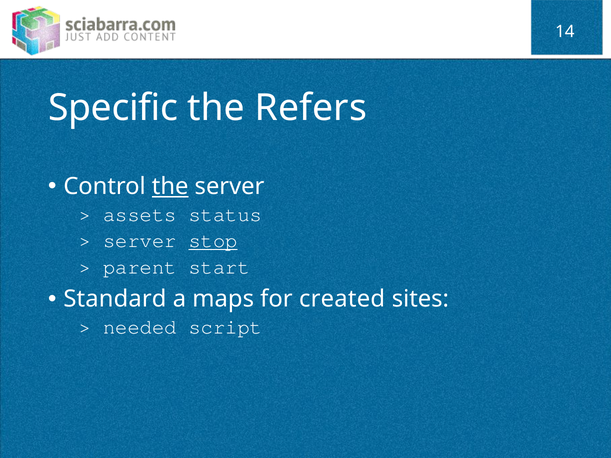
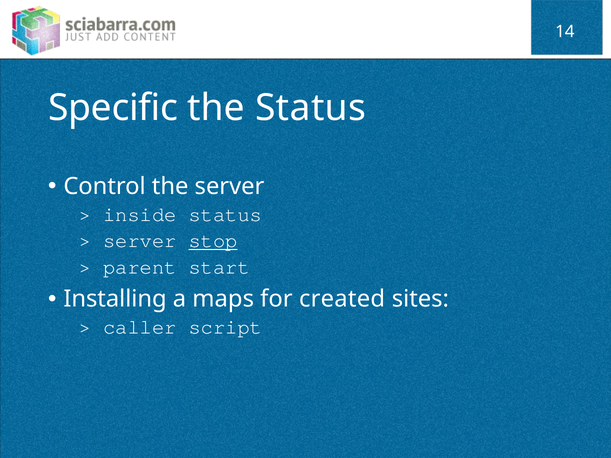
the Refers: Refers -> Status
the at (170, 186) underline: present -> none
assets: assets -> inside
Standard: Standard -> Installing
needed: needed -> caller
